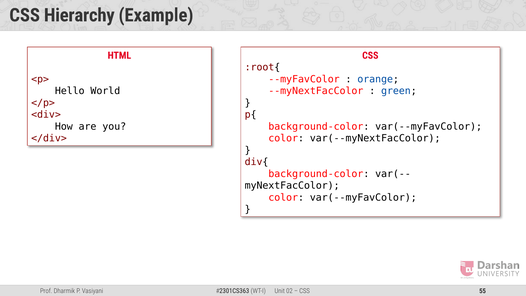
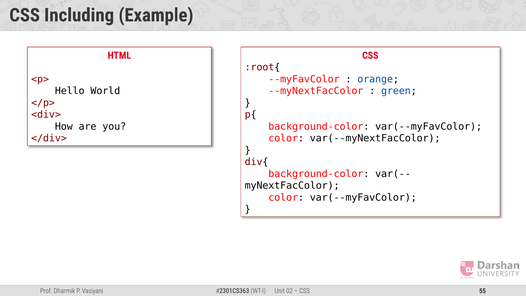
Hierarchy: Hierarchy -> Including
